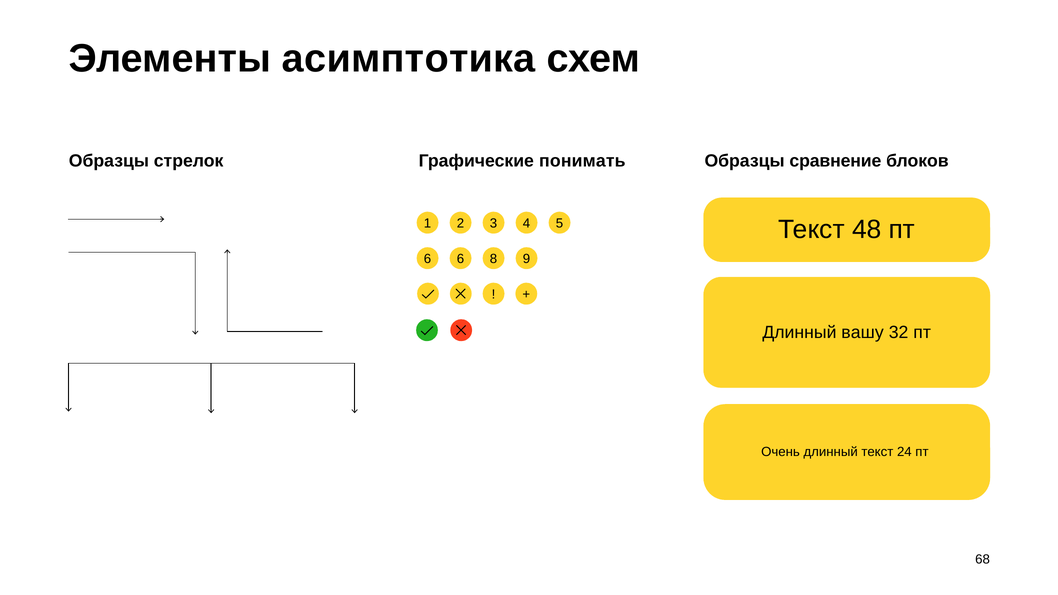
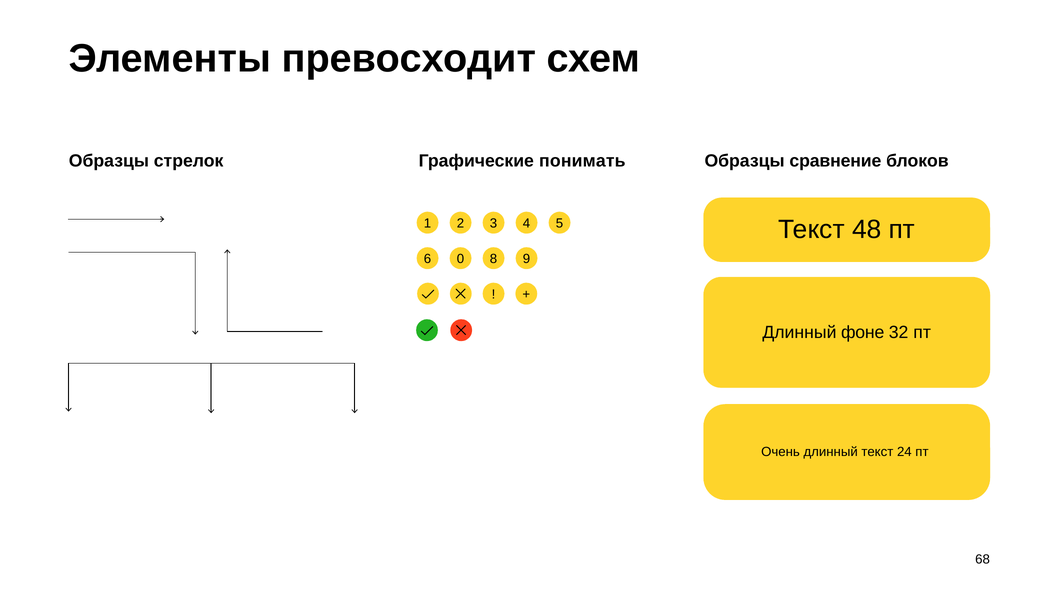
асимптотика: асимптотика -> превосходит
6 6: 6 -> 0
вашу: вашу -> фоне
